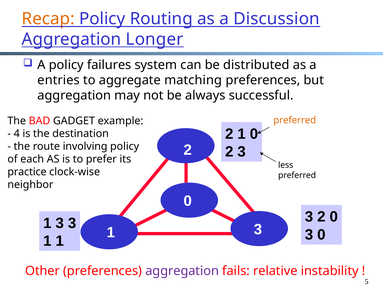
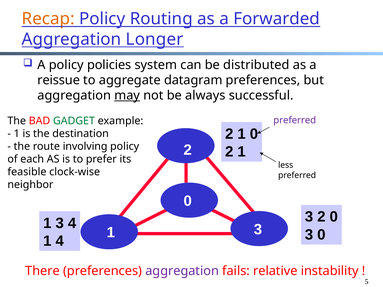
Discussion: Discussion -> Forwarded
failures: failures -> policies
entries: entries -> reissue
matching: matching -> datagram
may underline: none -> present
preferred at (295, 120) colour: orange -> purple
GADGET colour: black -> green
4 at (17, 134): 4 -> 1
3 at (242, 152): 3 -> 1
practice: practice -> feasible
3 3: 3 -> 4
1 1: 1 -> 4
Other: Other -> There
